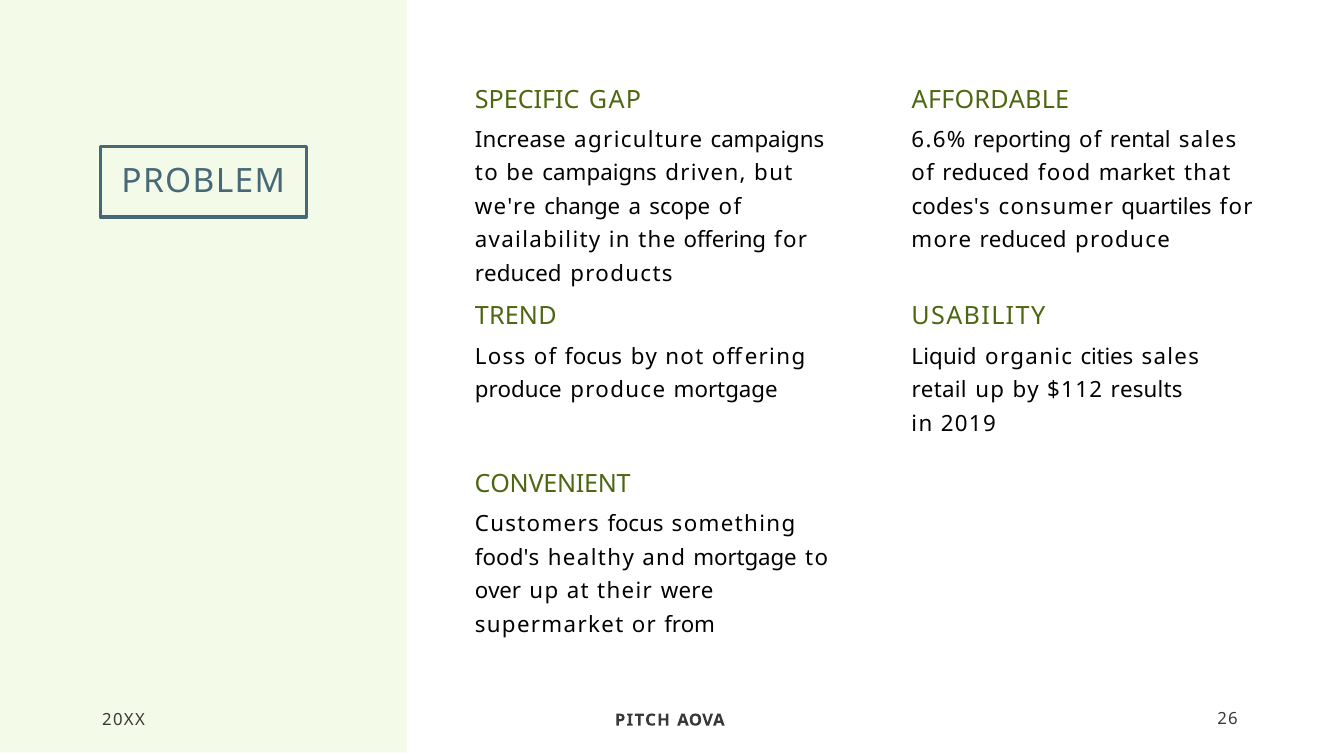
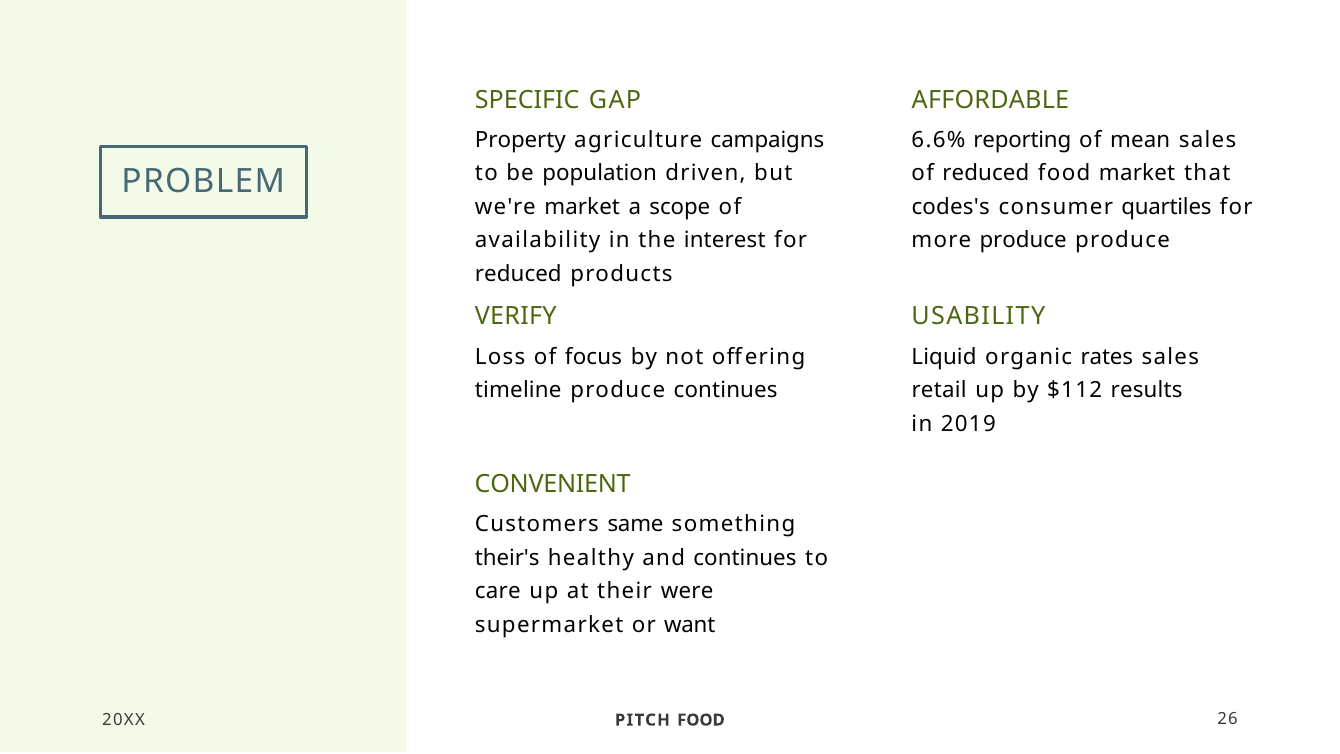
Increase: Increase -> Property
rental: rental -> mean
be campaigns: campaigns -> population
we're change: change -> market
the offering: offering -> interest
more reduced: reduced -> produce
TREND: TREND -> VERIFY
cities: cities -> rates
produce at (518, 390): produce -> timeline
produce mortgage: mortgage -> continues
Customers focus: focus -> same
food's: food's -> their's
and mortgage: mortgage -> continues
over: over -> care
from: from -> want
PITCH AOVA: AOVA -> FOOD
